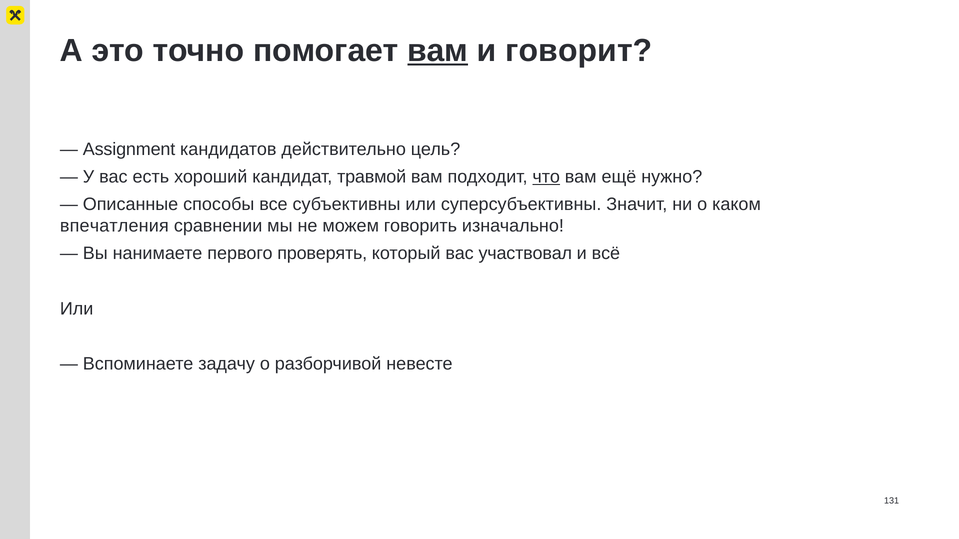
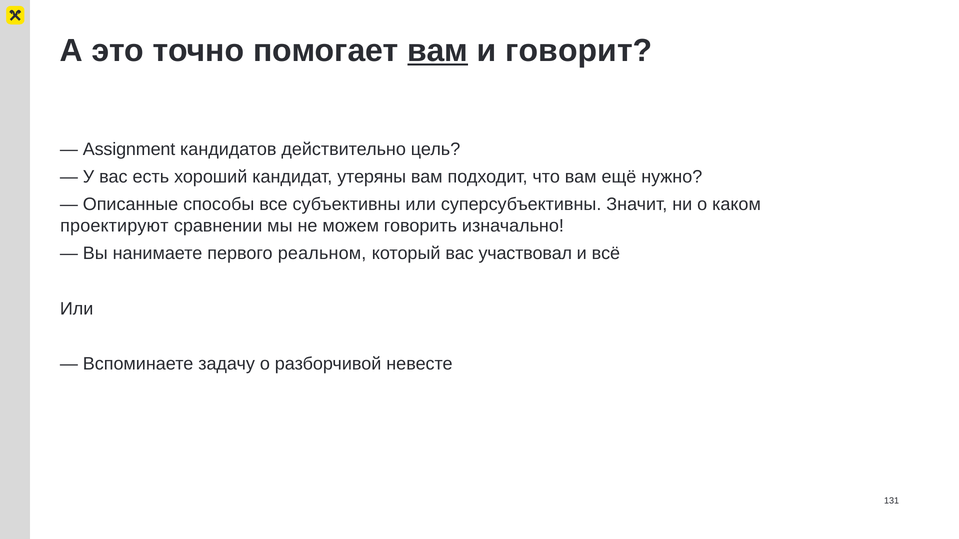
травмой: травмой -> утеряны
что underline: present -> none
впечатления: впечатления -> проектируют
проверять: проверять -> реальном
